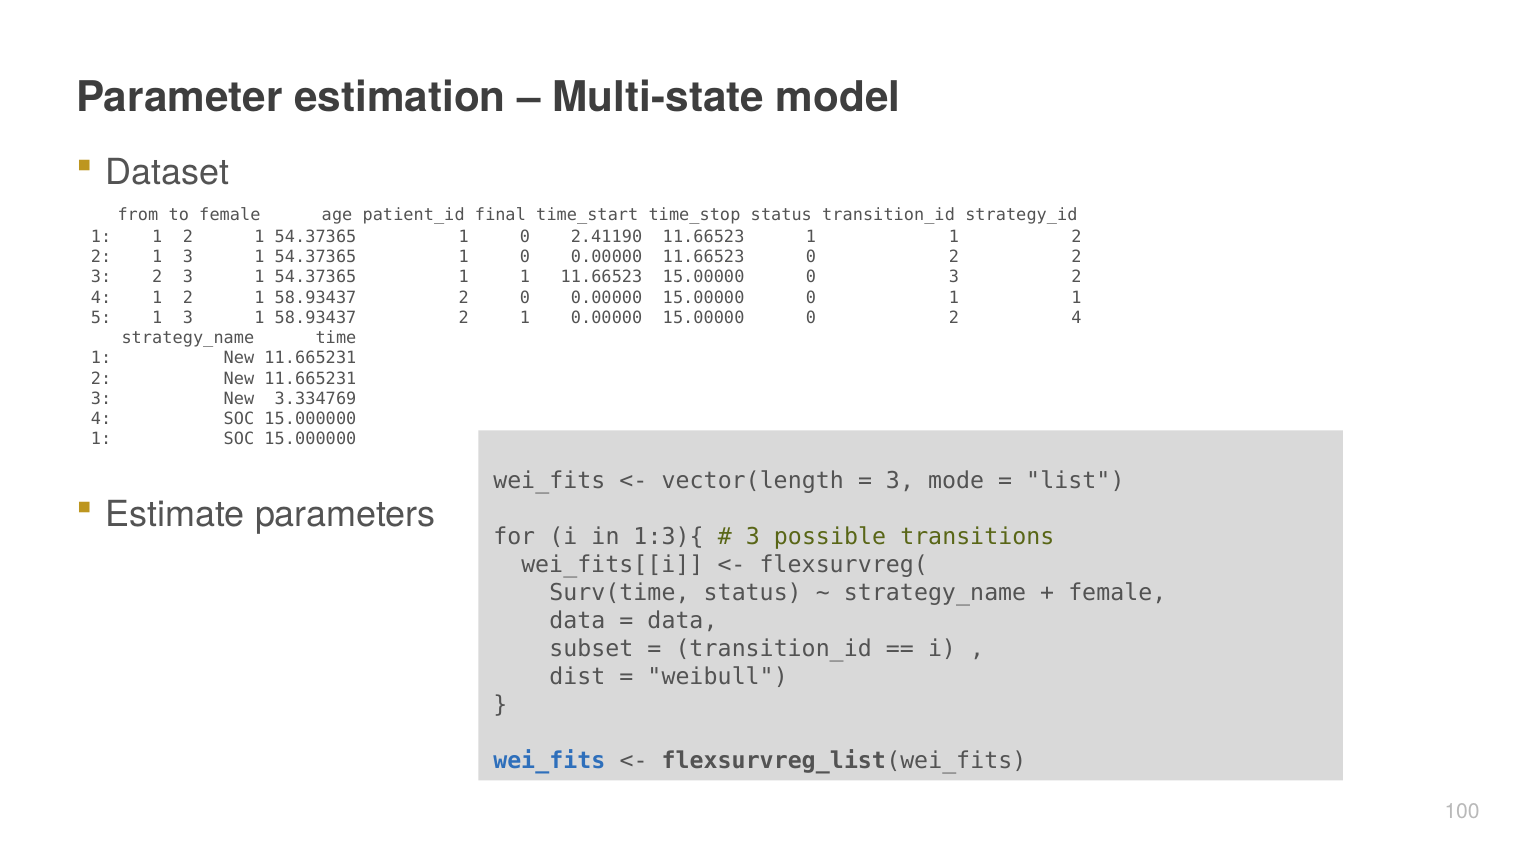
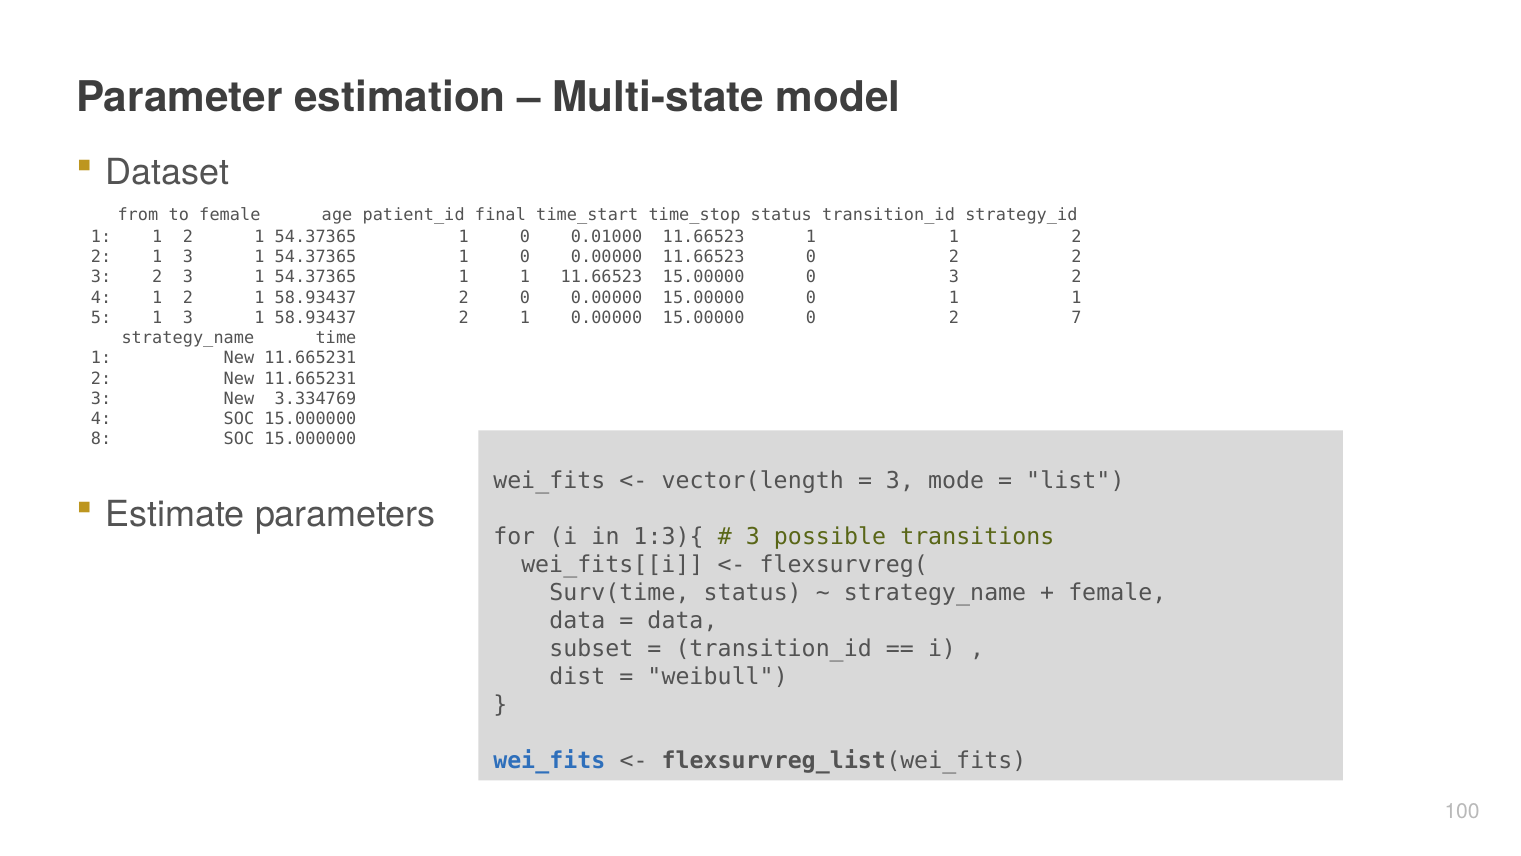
2.41190: 2.41190 -> 0.01000
0 2 4: 4 -> 7
1 at (101, 439): 1 -> 8
